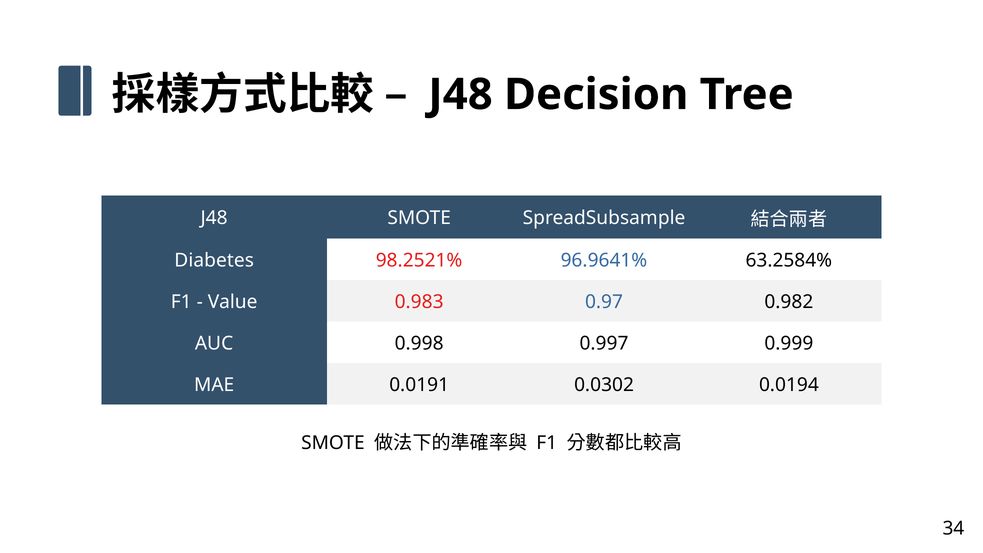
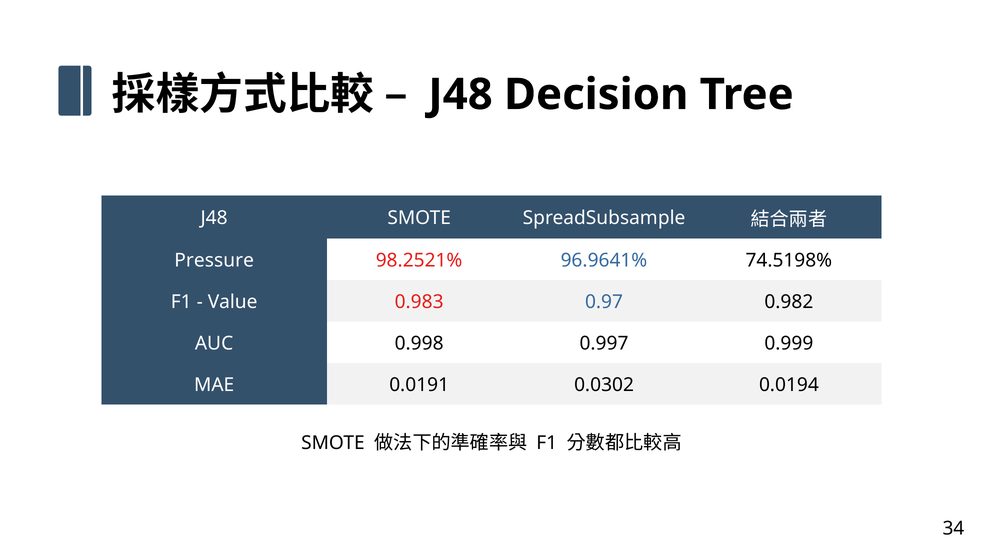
Diabetes: Diabetes -> Pressure
63.2584%: 63.2584% -> 74.5198%
